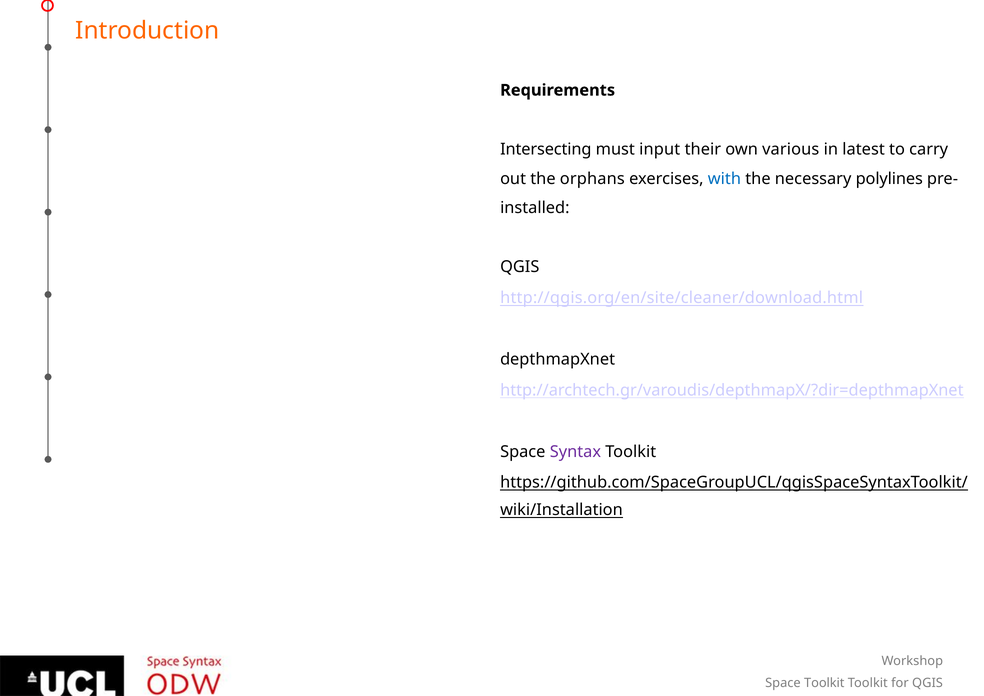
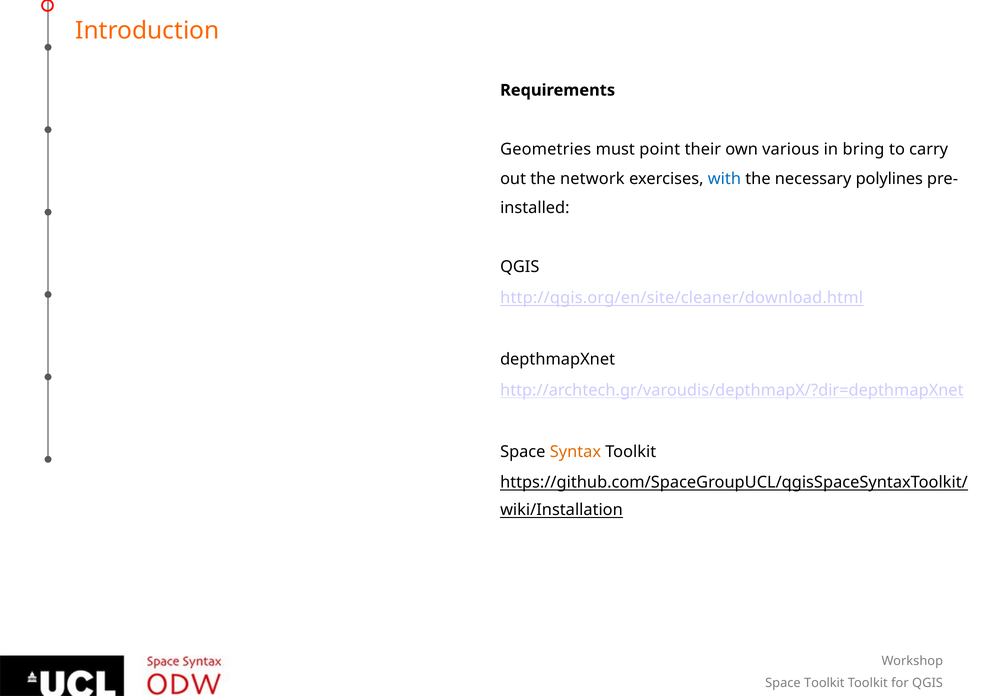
Intersecting: Intersecting -> Geometries
input: input -> point
latest: latest -> bring
orphans: orphans -> network
Syntax colour: purple -> orange
